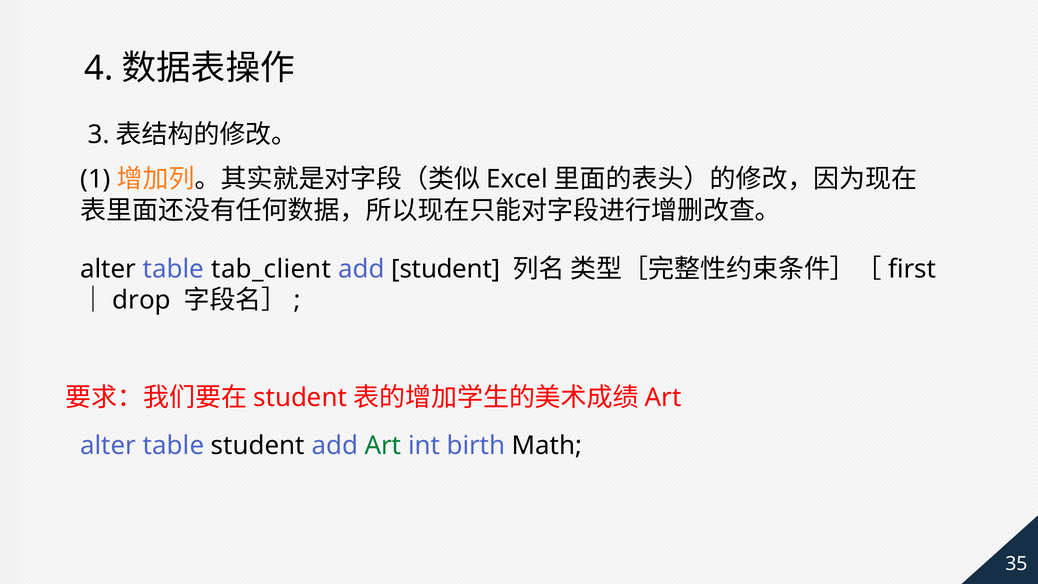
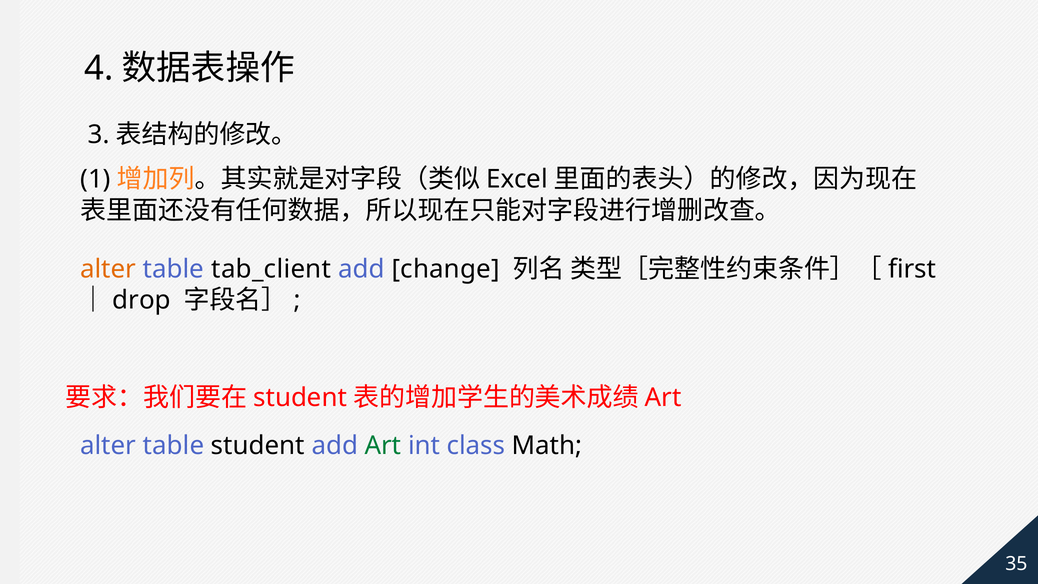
alter at (108, 269) colour: black -> orange
add student: student -> change
birth: birth -> class
